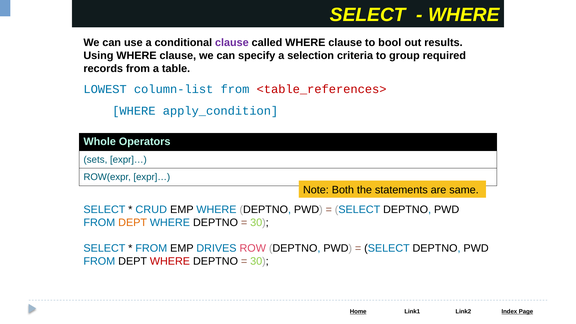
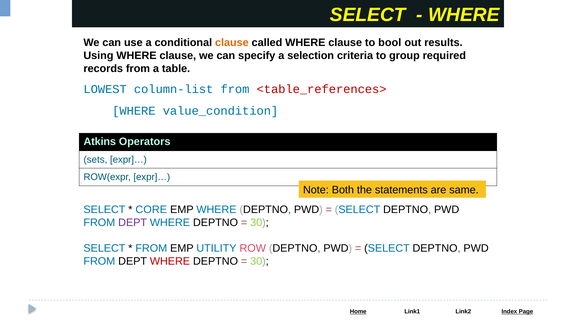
clause at (232, 43) colour: purple -> orange
apply_condition: apply_condition -> value_condition
Whole: Whole -> Atkins
CRUD: CRUD -> CORE
DEPT at (133, 223) colour: orange -> purple
DRIVES: DRIVES -> UTILITY
